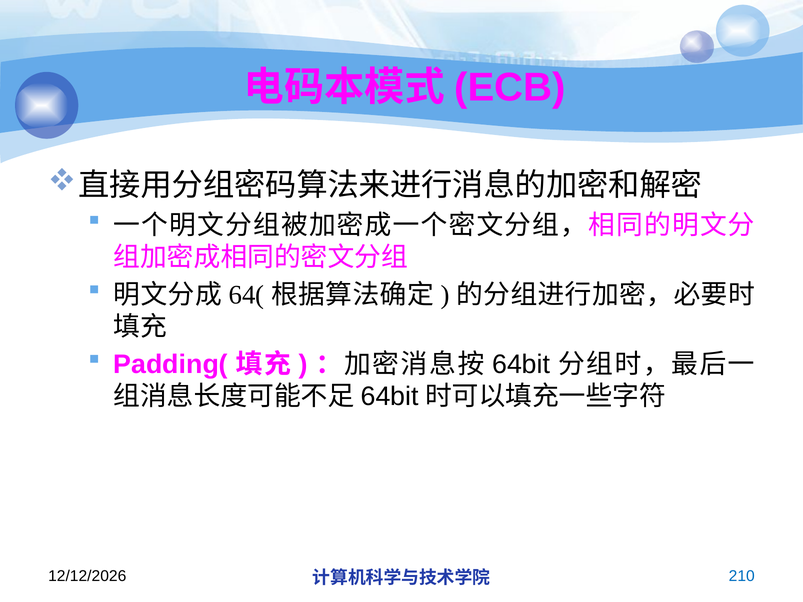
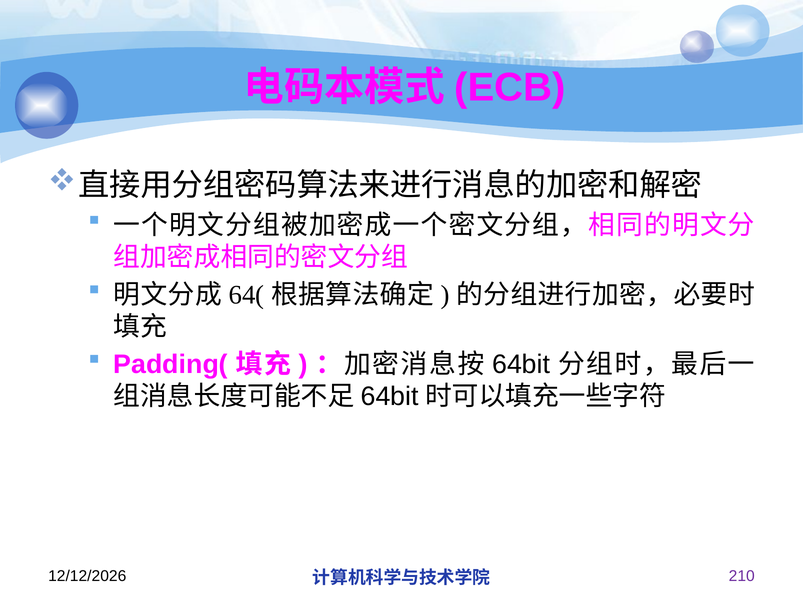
210 colour: blue -> purple
